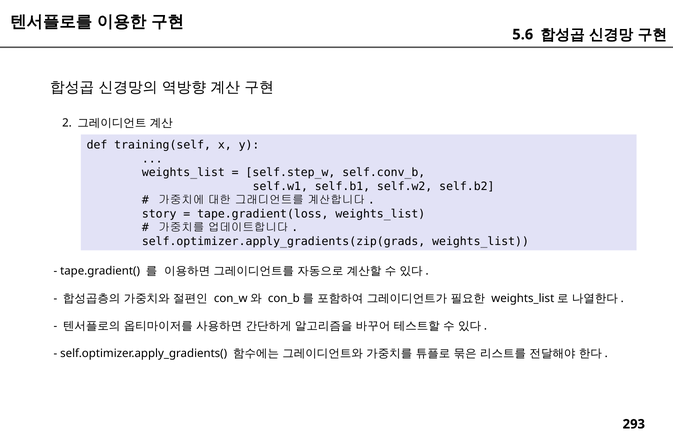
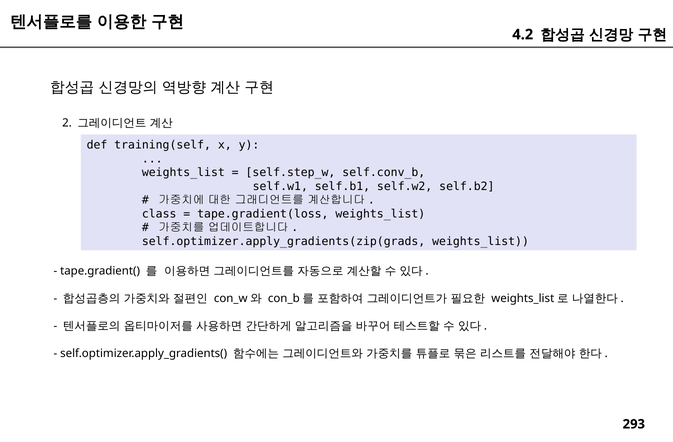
5.6: 5.6 -> 4.2
story: story -> class
